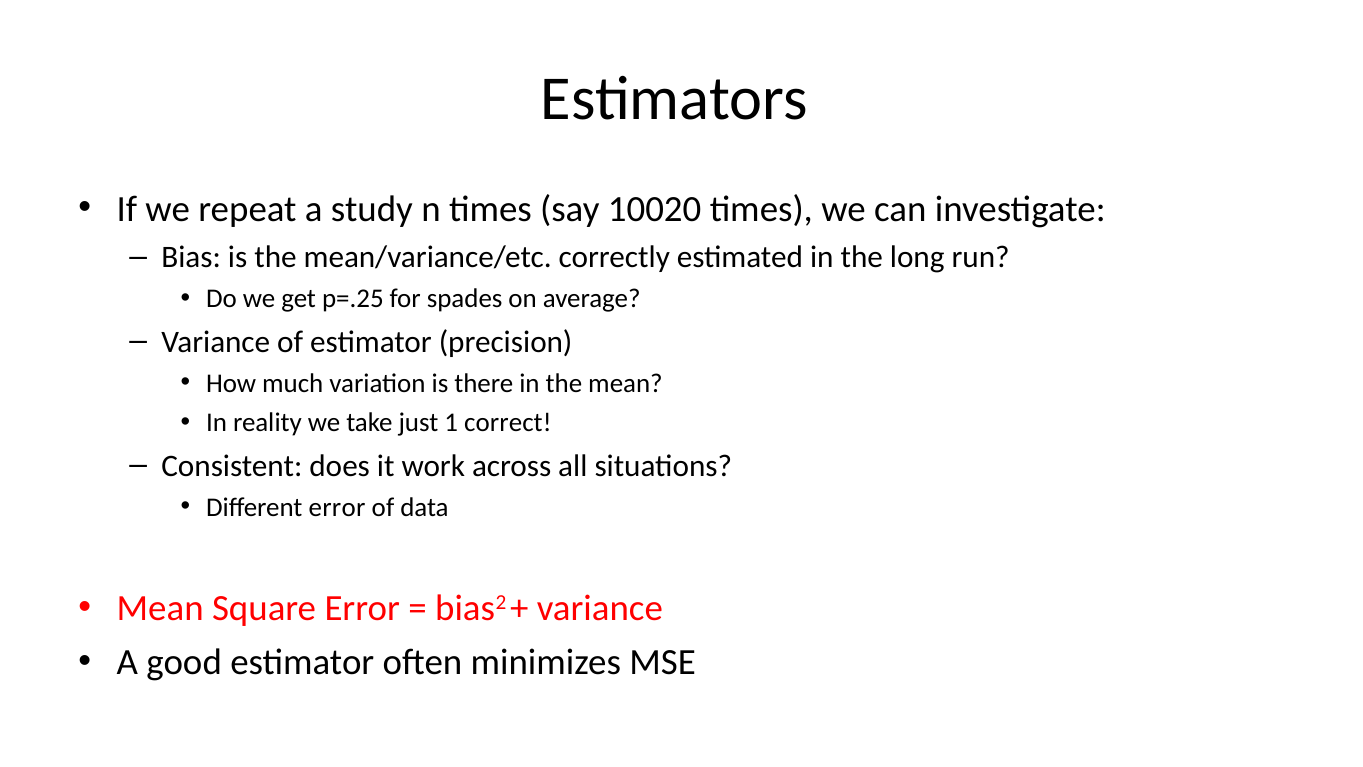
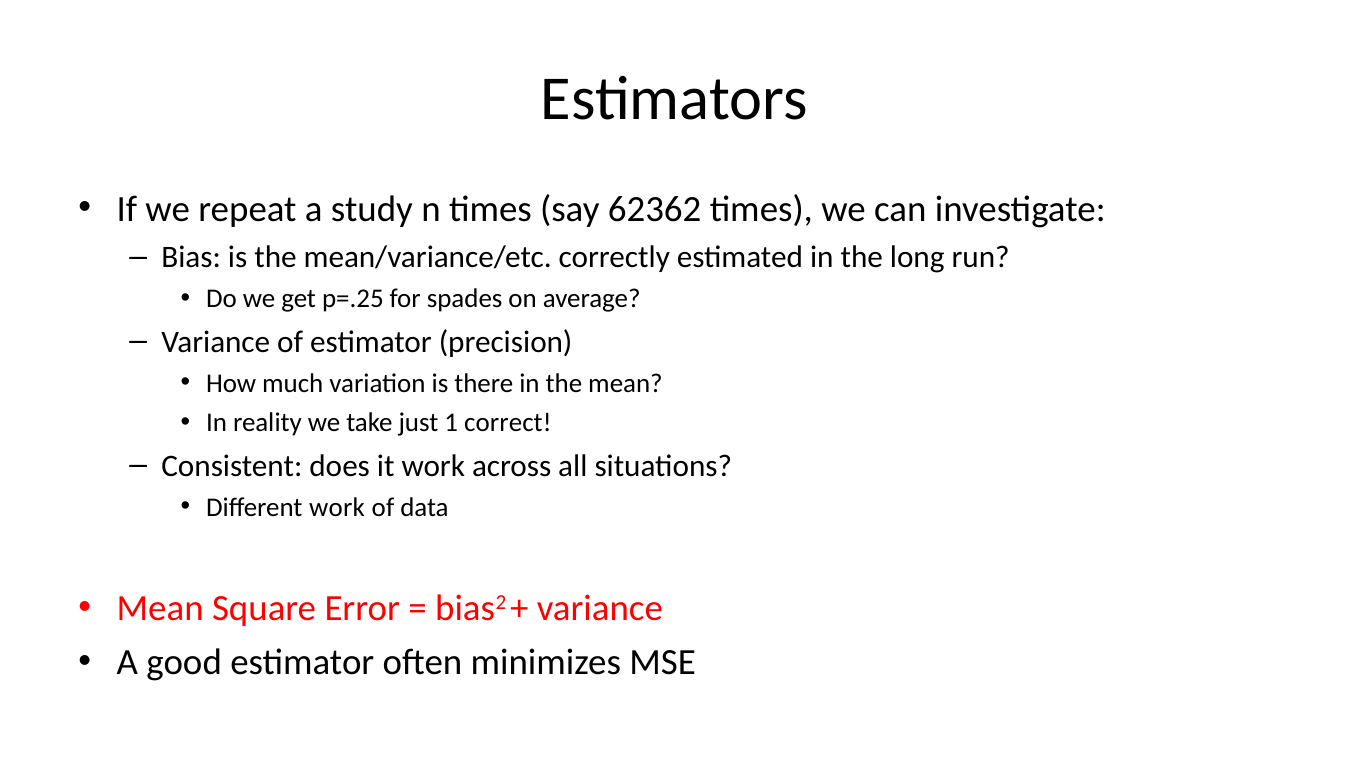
10020: 10020 -> 62362
Different error: error -> work
